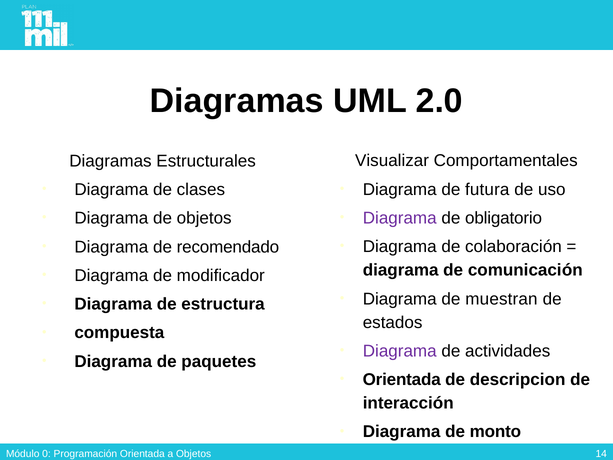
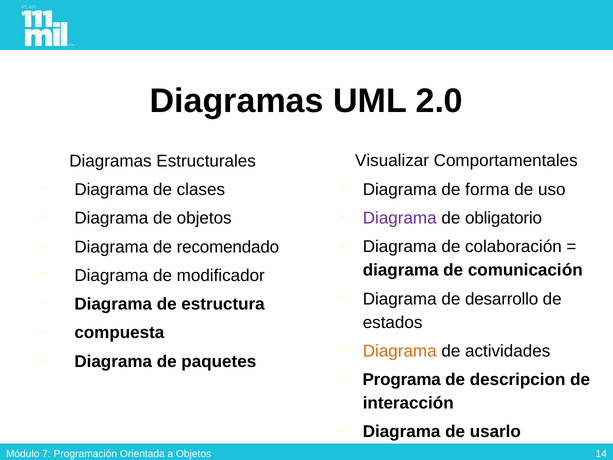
futura: futura -> forma
muestran: muestran -> desarrollo
Diagrama at (400, 351) colour: purple -> orange
Orientada at (402, 379): Orientada -> Programa
monto: monto -> usarlo
0: 0 -> 7
